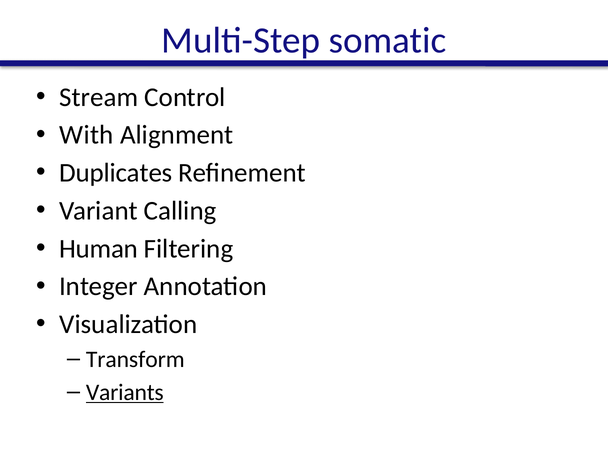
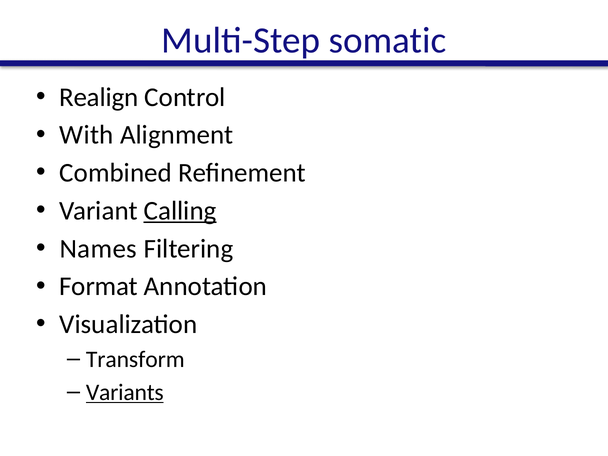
Stream: Stream -> Realign
Duplicates: Duplicates -> Combined
Calling underline: none -> present
Human: Human -> Names
Integer: Integer -> Format
